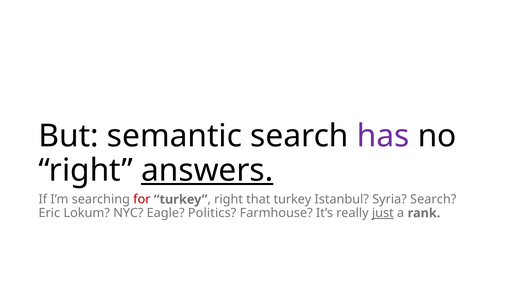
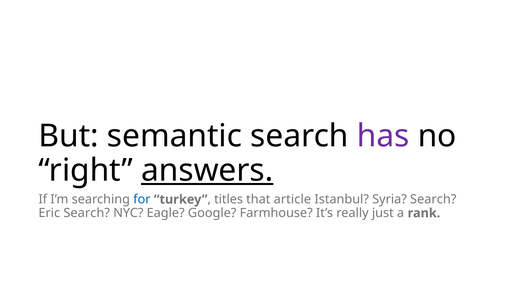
for colour: red -> blue
right at (229, 200): right -> titles
that turkey: turkey -> article
Eric Lokum: Lokum -> Search
Politics: Politics -> Google
just underline: present -> none
